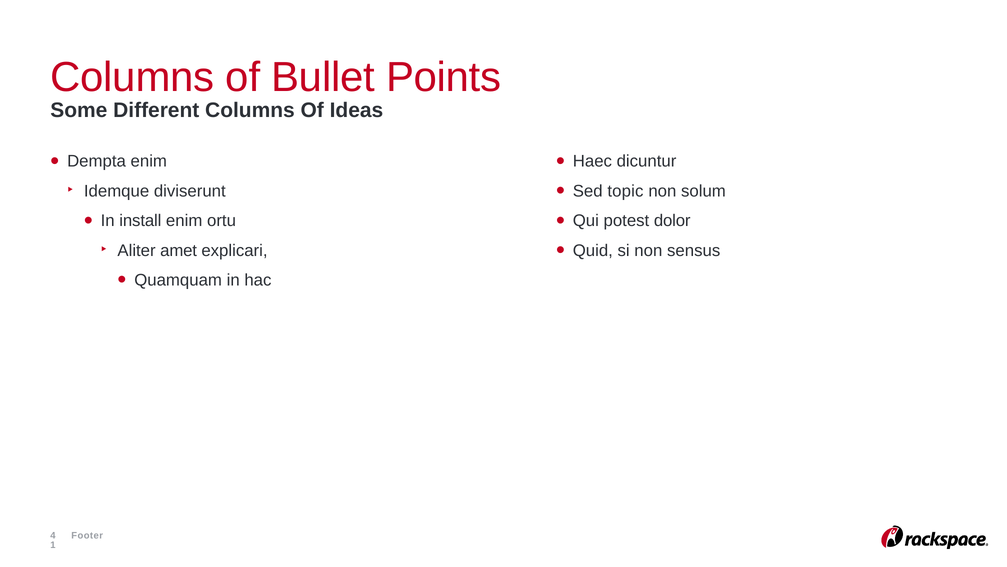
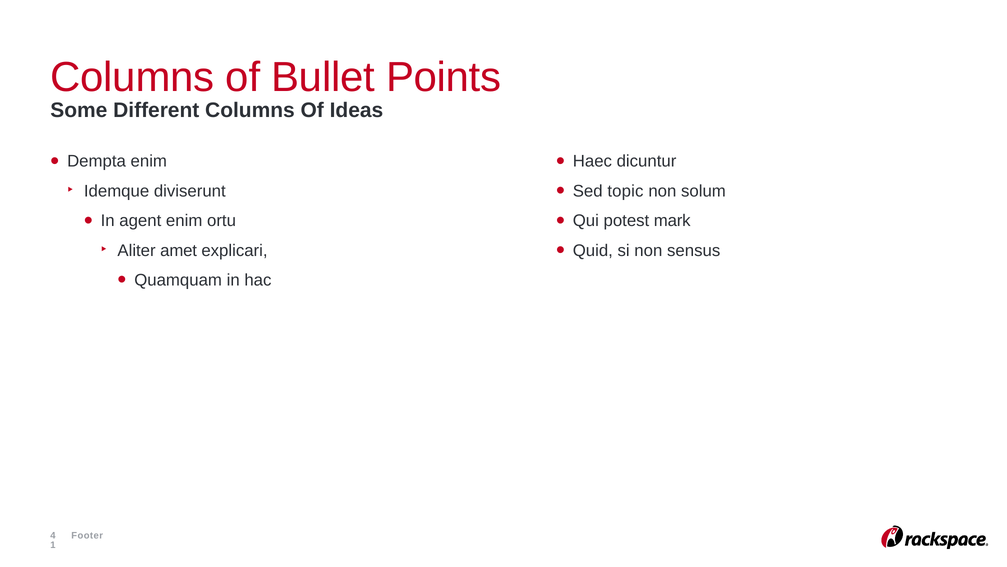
install: install -> agent
dolor: dolor -> mark
